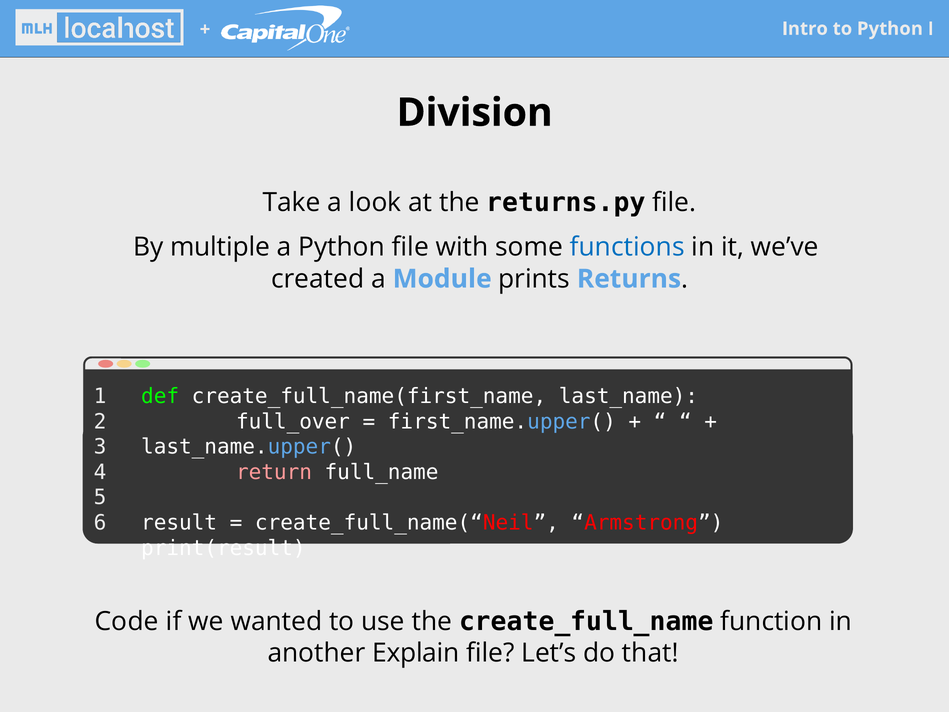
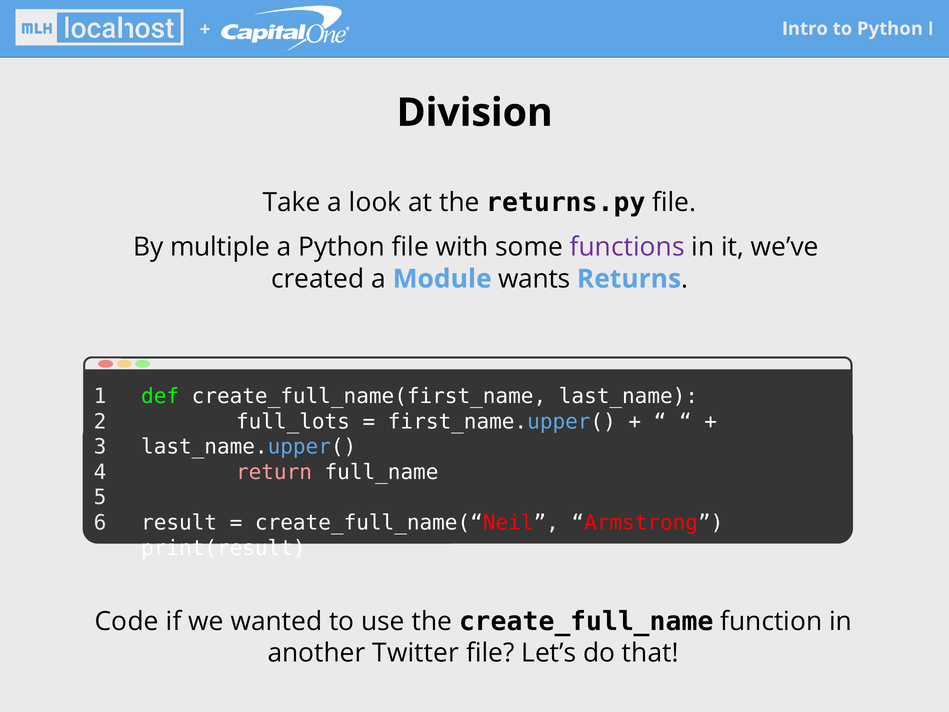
functions colour: blue -> purple
prints: prints -> wants
full_over: full_over -> full_lots
Explain: Explain -> Twitter
